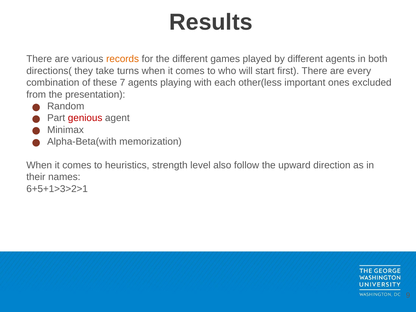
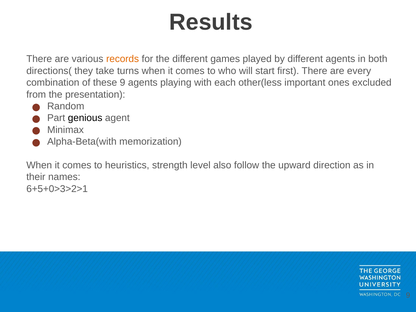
these 7: 7 -> 9
genious colour: red -> black
6+5+1>3>2>1: 6+5+1>3>2>1 -> 6+5+0>3>2>1
